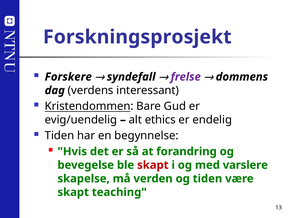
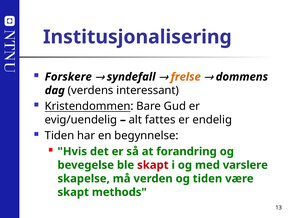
Forskningsprosjekt: Forskningsprosjekt -> Institusjonalisering
frelse colour: purple -> orange
ethics: ethics -> fattes
teaching: teaching -> methods
